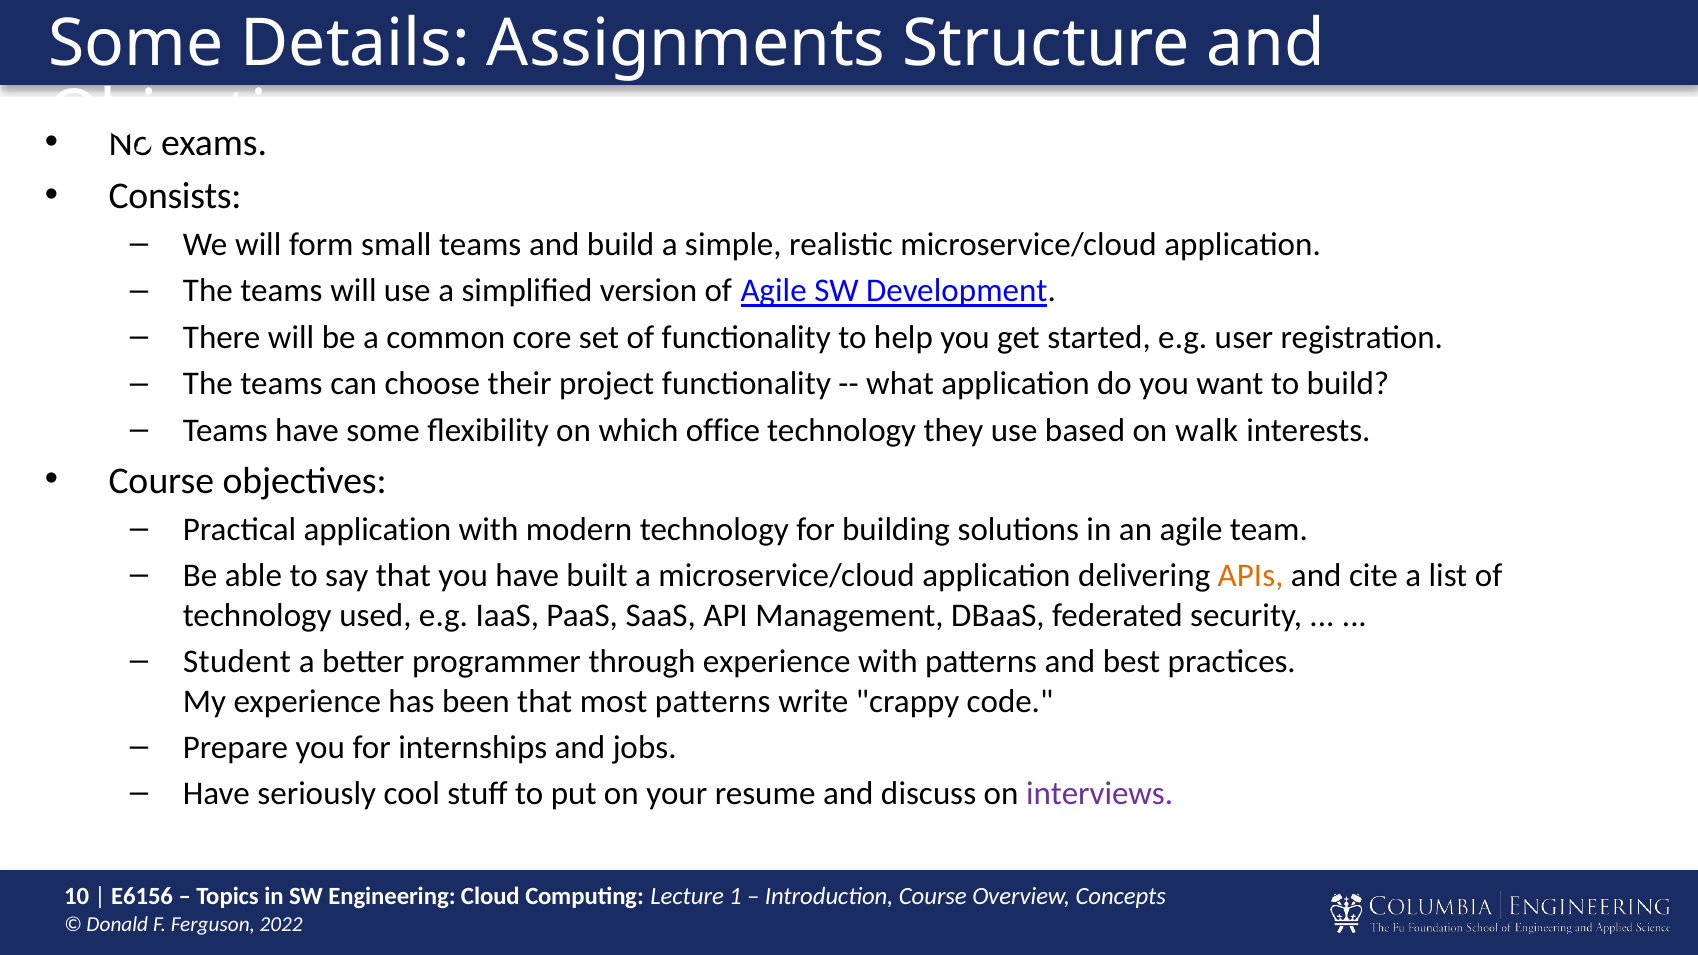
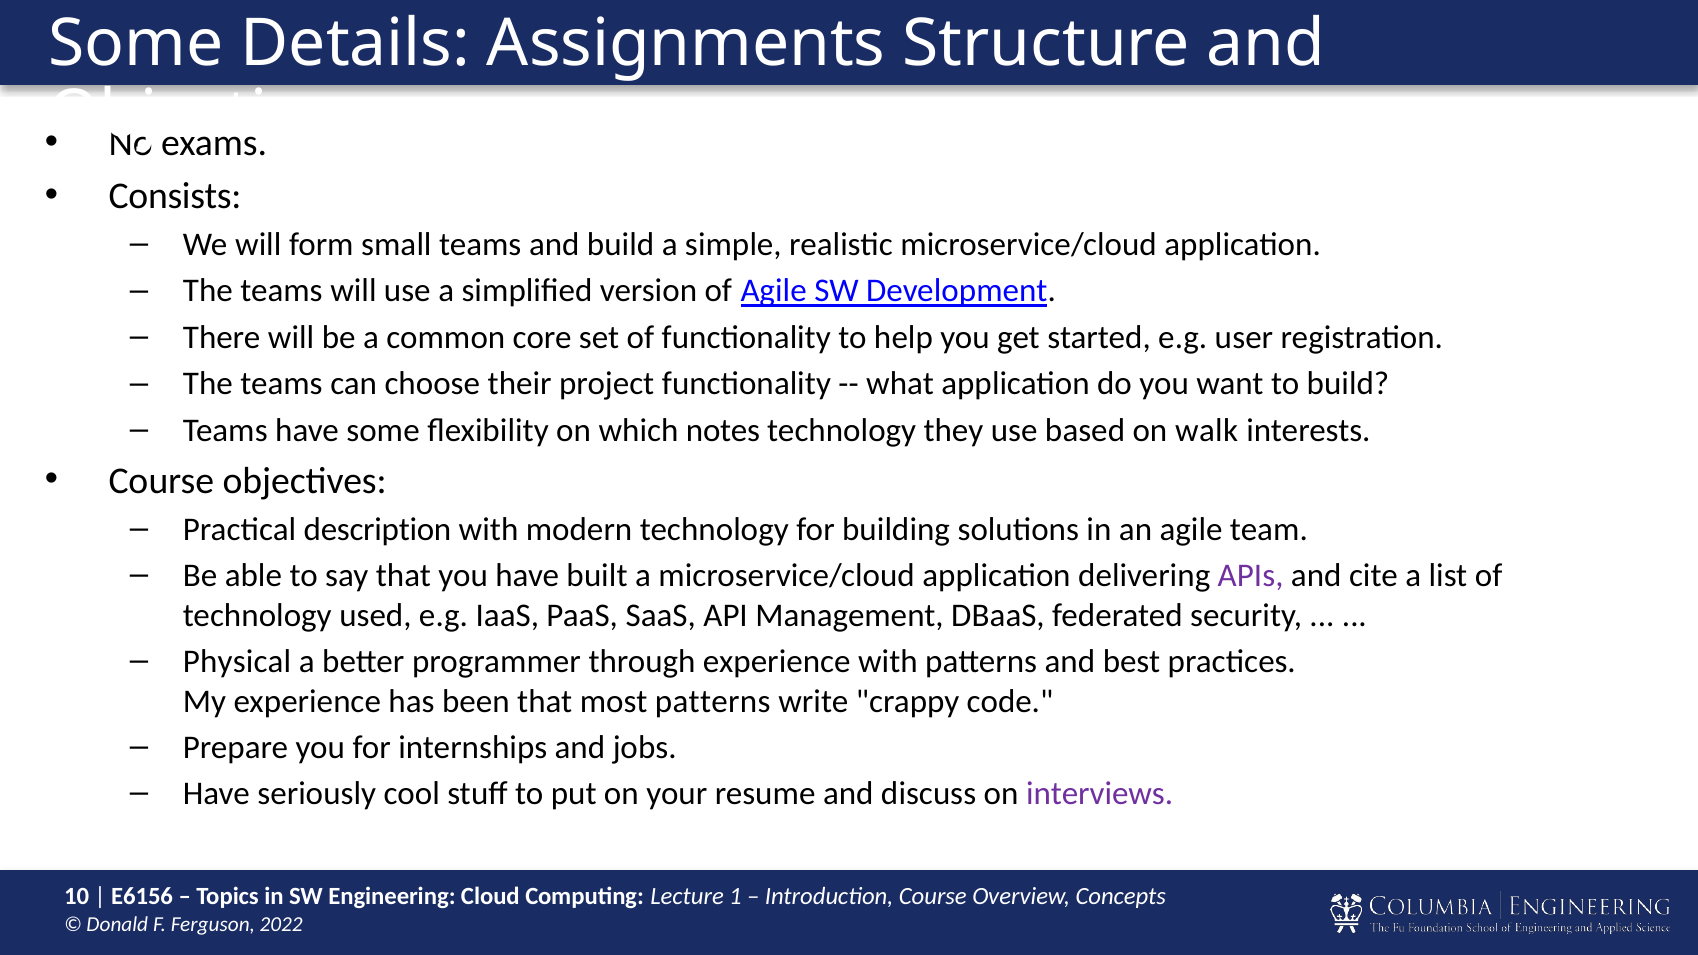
office: office -> notes
Practical application: application -> description
APIs colour: orange -> purple
Student: Student -> Physical
